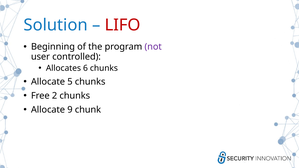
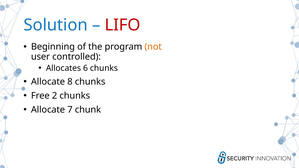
not colour: purple -> orange
5: 5 -> 8
9: 9 -> 7
